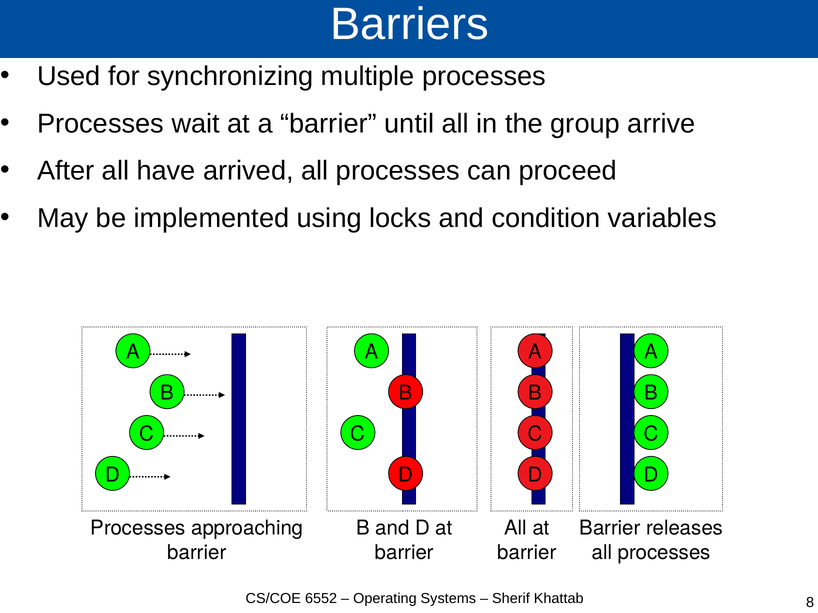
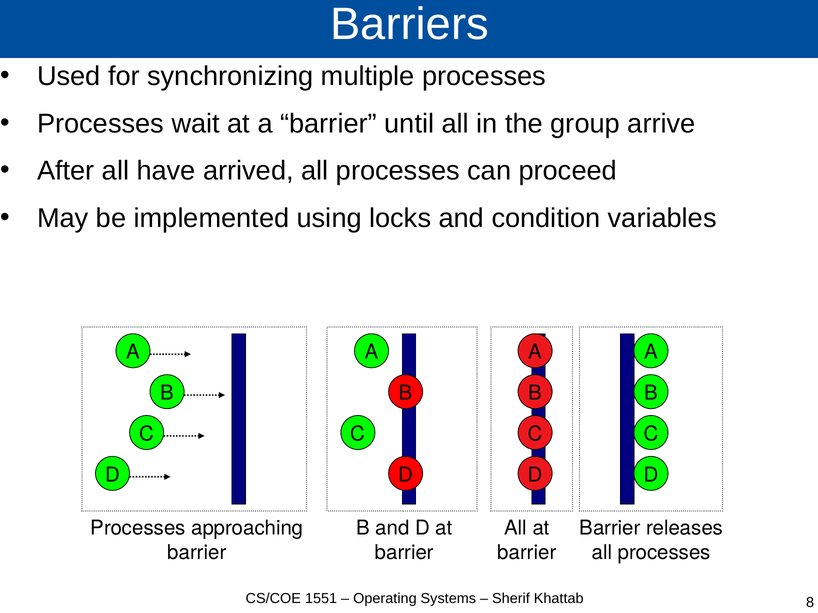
6552: 6552 -> 1551
